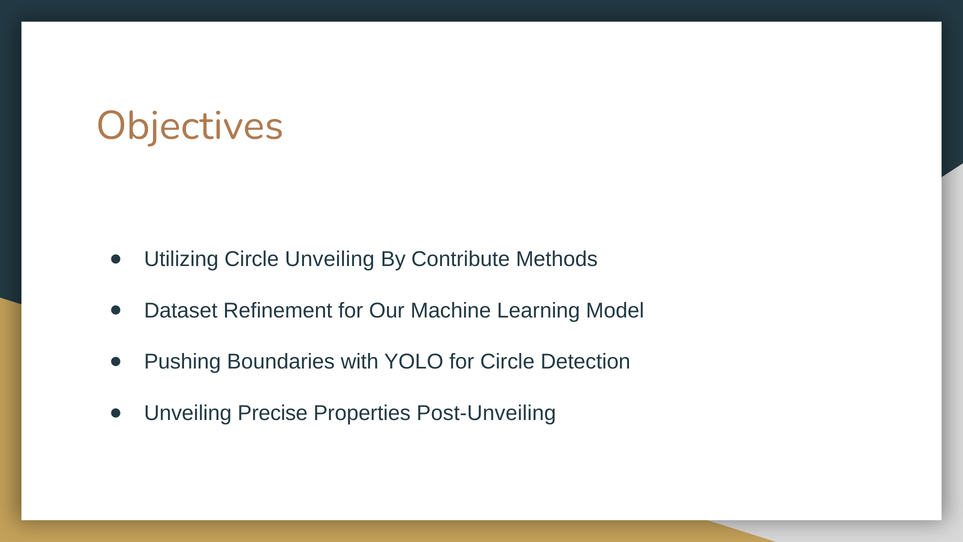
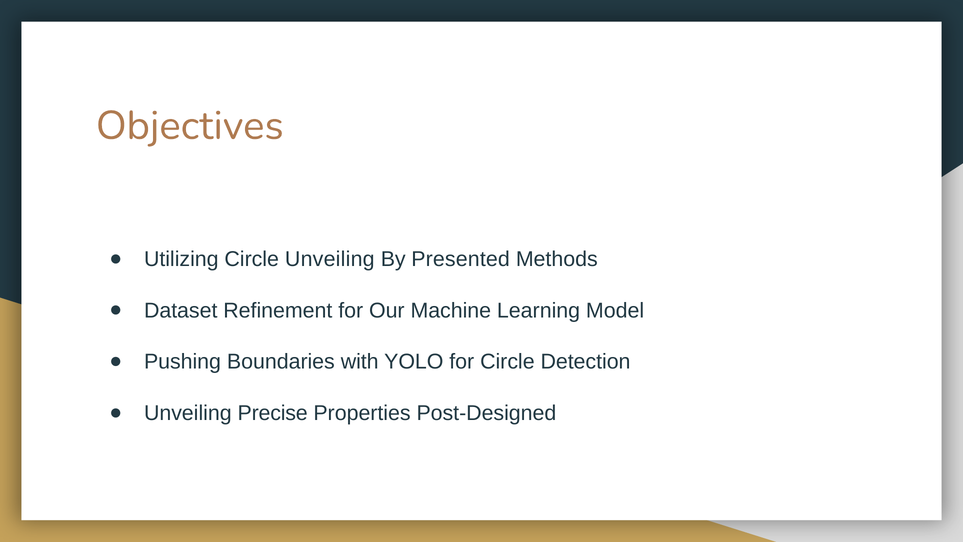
Contribute: Contribute -> Presented
Post-Unveiling: Post-Unveiling -> Post-Designed
